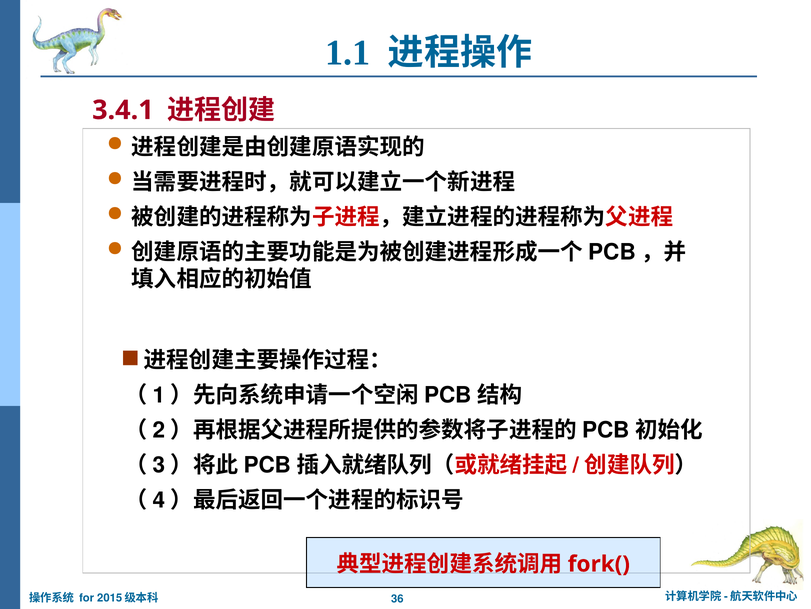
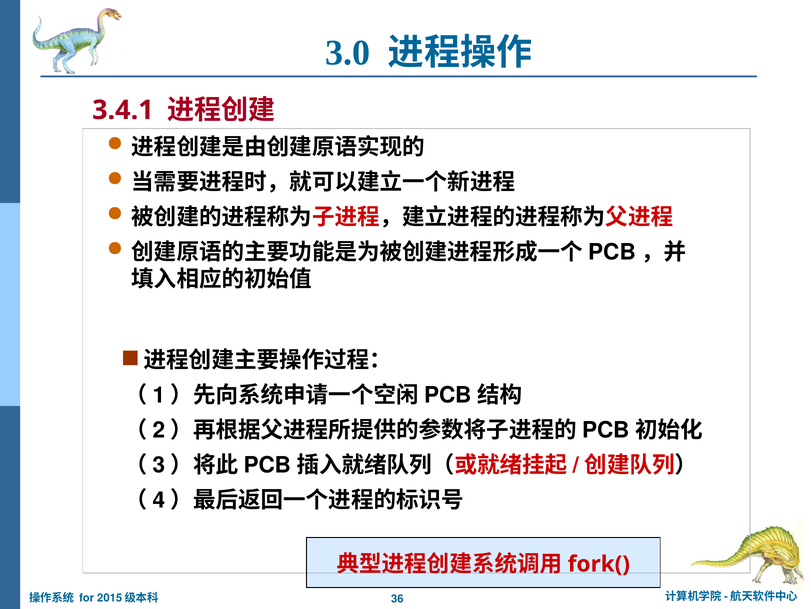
1.1: 1.1 -> 3.0
